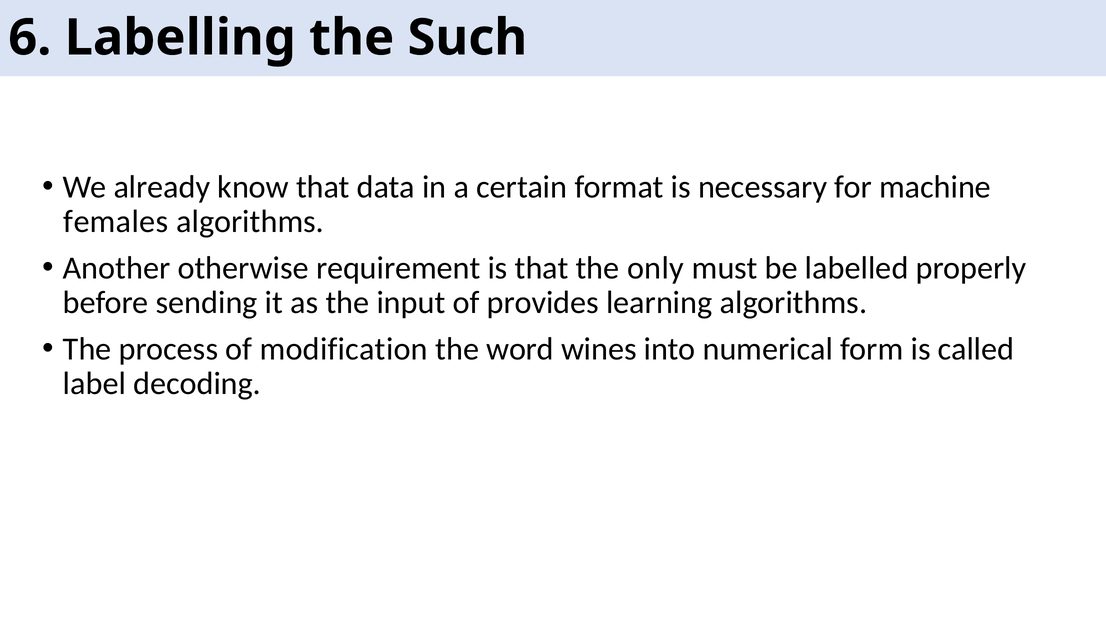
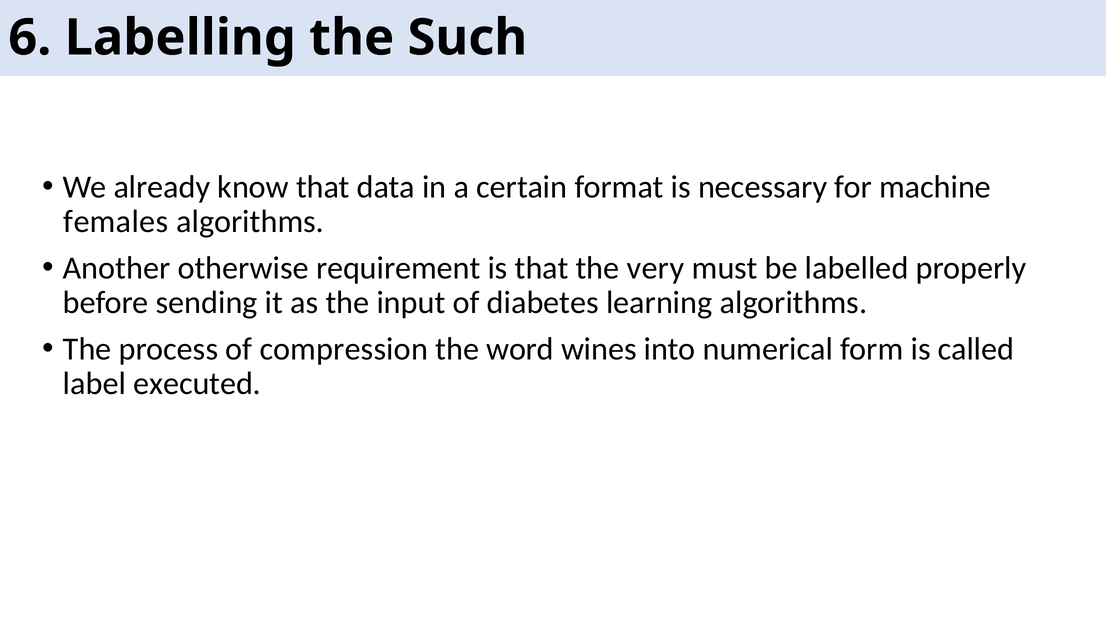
only: only -> very
provides: provides -> diabetes
modification: modification -> compression
decoding: decoding -> executed
